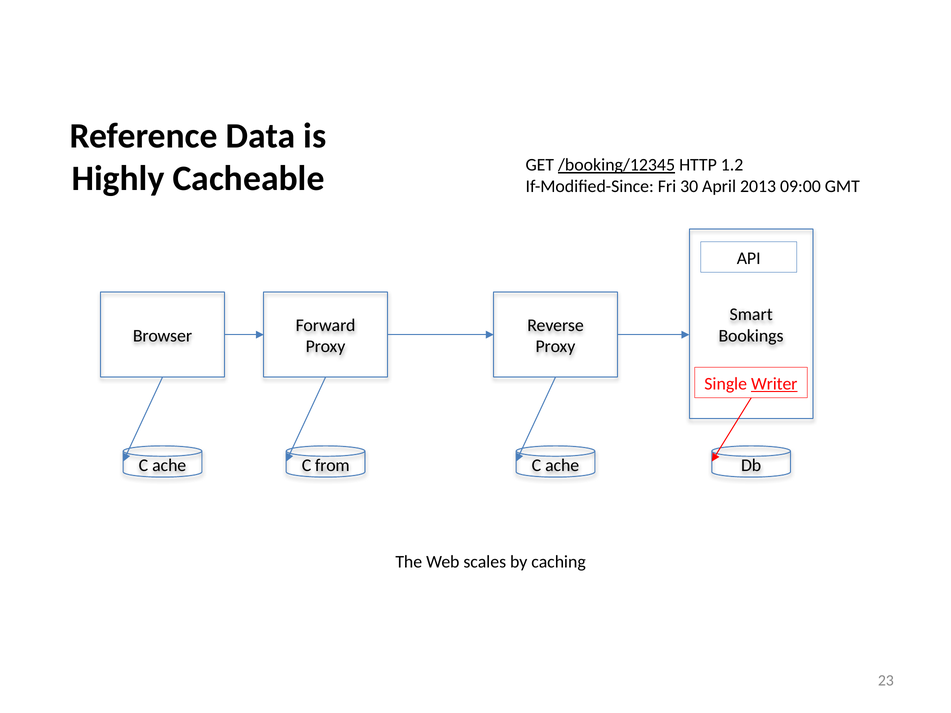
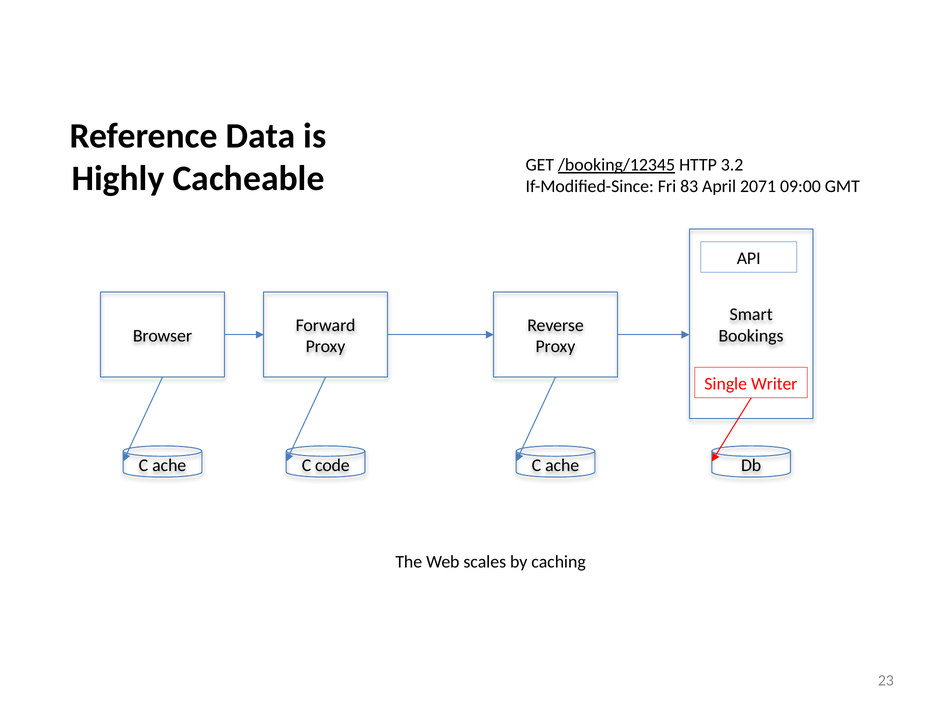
1.2: 1.2 -> 3.2
30: 30 -> 83
2013: 2013 -> 2071
Writer underline: present -> none
from: from -> code
